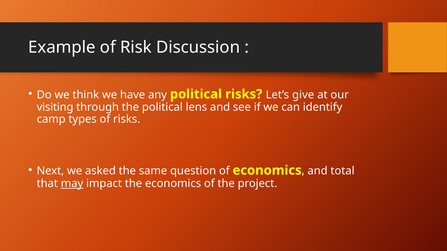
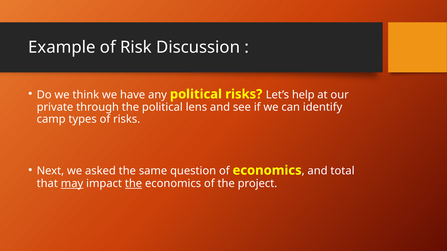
give: give -> help
visiting: visiting -> private
the at (134, 184) underline: none -> present
